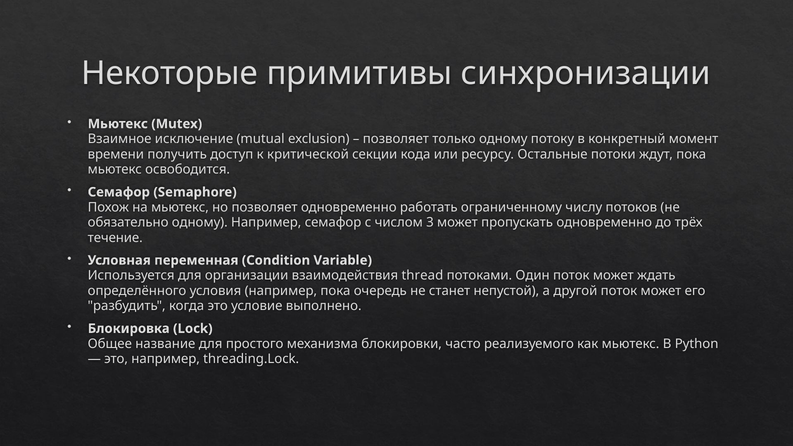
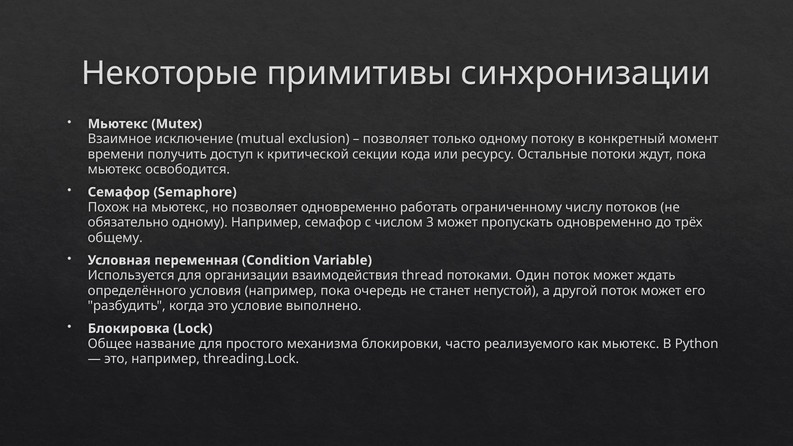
течение: течение -> общему
